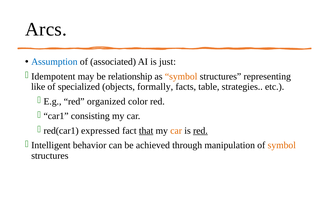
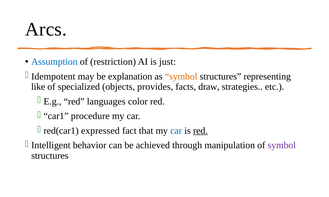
associated: associated -> restriction
relationship: relationship -> explanation
formally: formally -> provides
table: table -> draw
organized: organized -> languages
consisting: consisting -> procedure
that underline: present -> none
car at (176, 131) colour: orange -> blue
symbol at (282, 146) colour: orange -> purple
